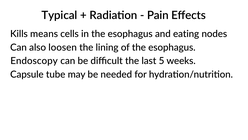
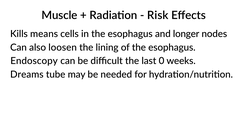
Typical: Typical -> Muscle
Pain: Pain -> Risk
eating: eating -> longer
5: 5 -> 0
Capsule: Capsule -> Dreams
